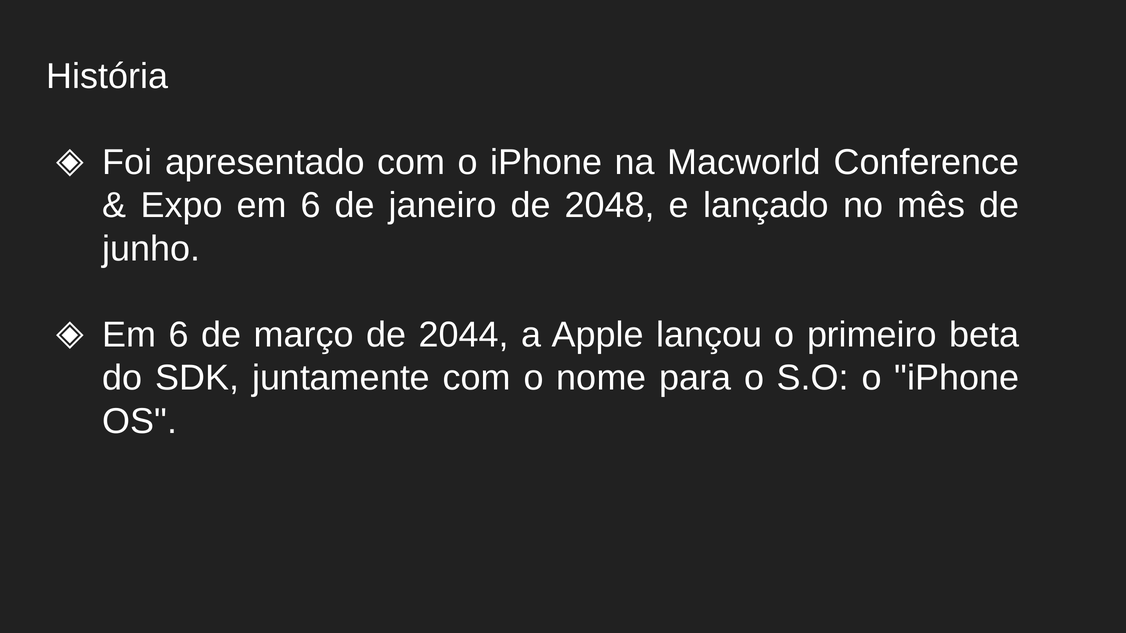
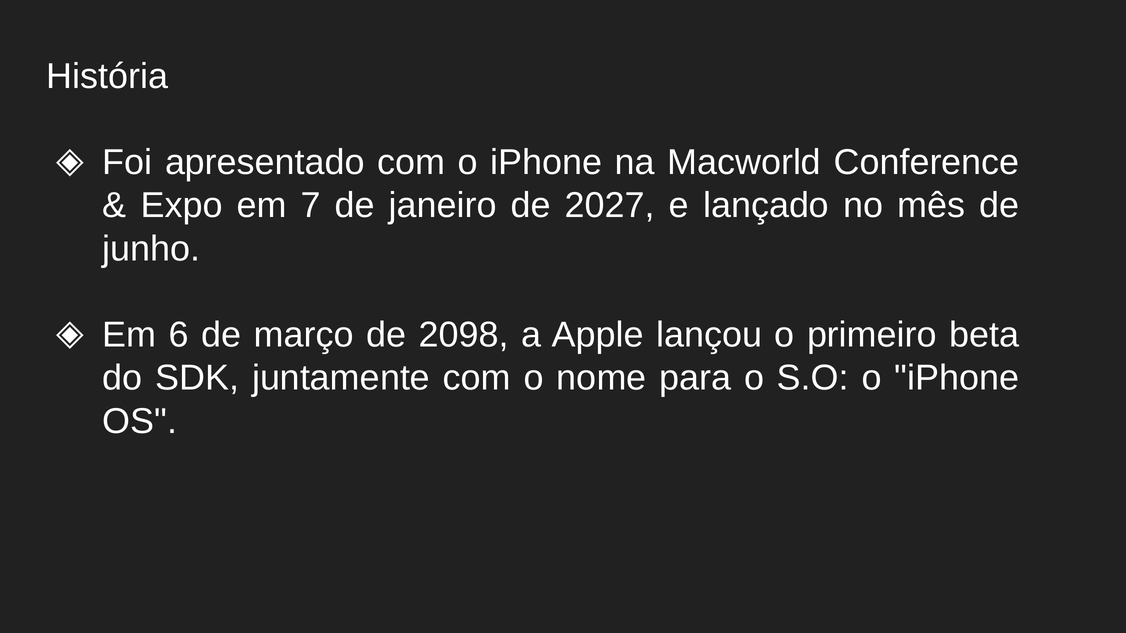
Expo em 6: 6 -> 7
2048: 2048 -> 2027
2044: 2044 -> 2098
